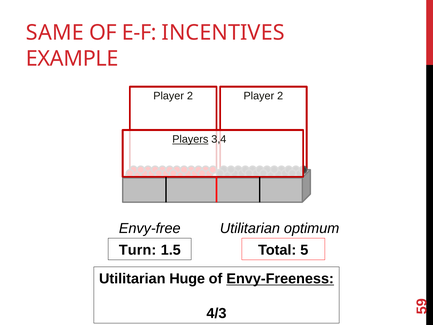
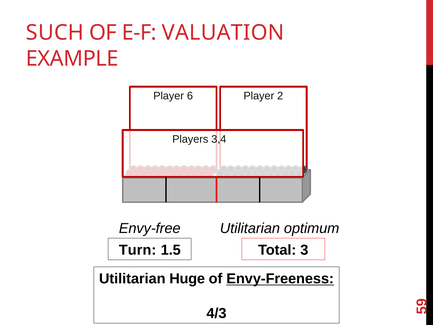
SAME: SAME -> SUCH
INCENTIVES: INCENTIVES -> VALUATION
2 at (190, 96): 2 -> 6
Players underline: present -> none
Total 5: 5 -> 3
